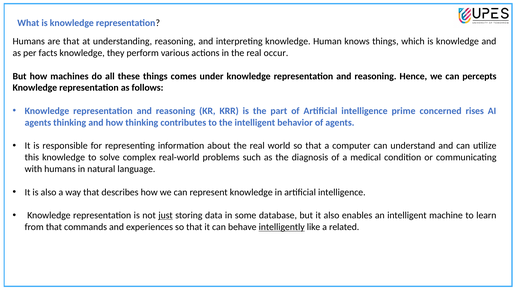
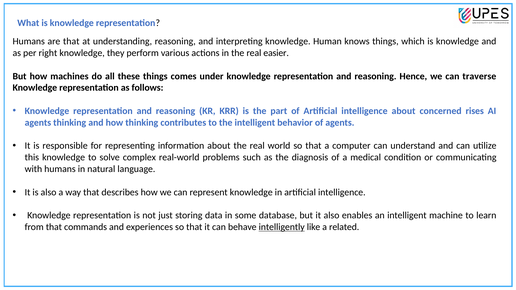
facts: facts -> right
occur: occur -> easier
percepts: percepts -> traverse
intelligence prime: prime -> about
just underline: present -> none
